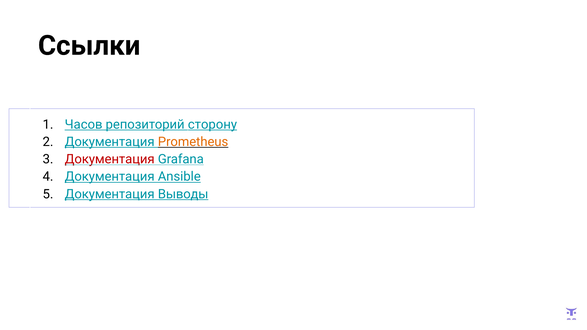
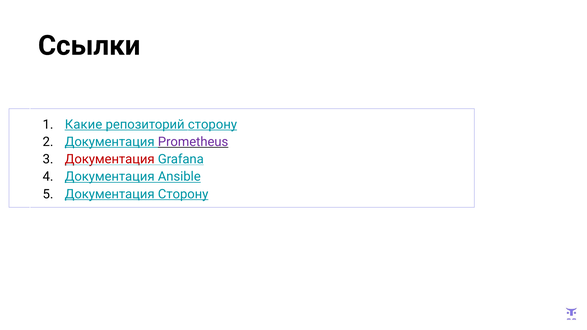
Часов: Часов -> Какие
Prometheus colour: orange -> purple
Документация Выводы: Выводы -> Сторону
